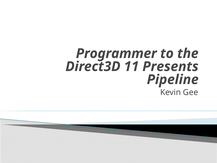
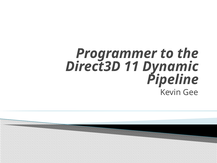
Presents: Presents -> Dynamic
